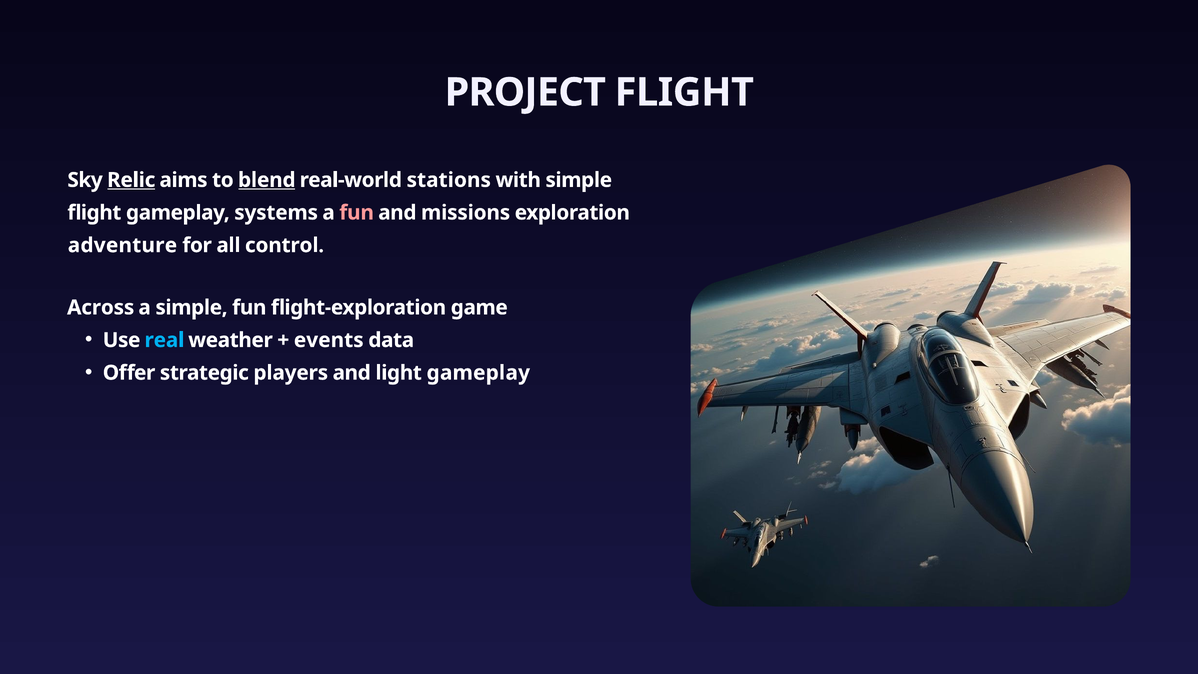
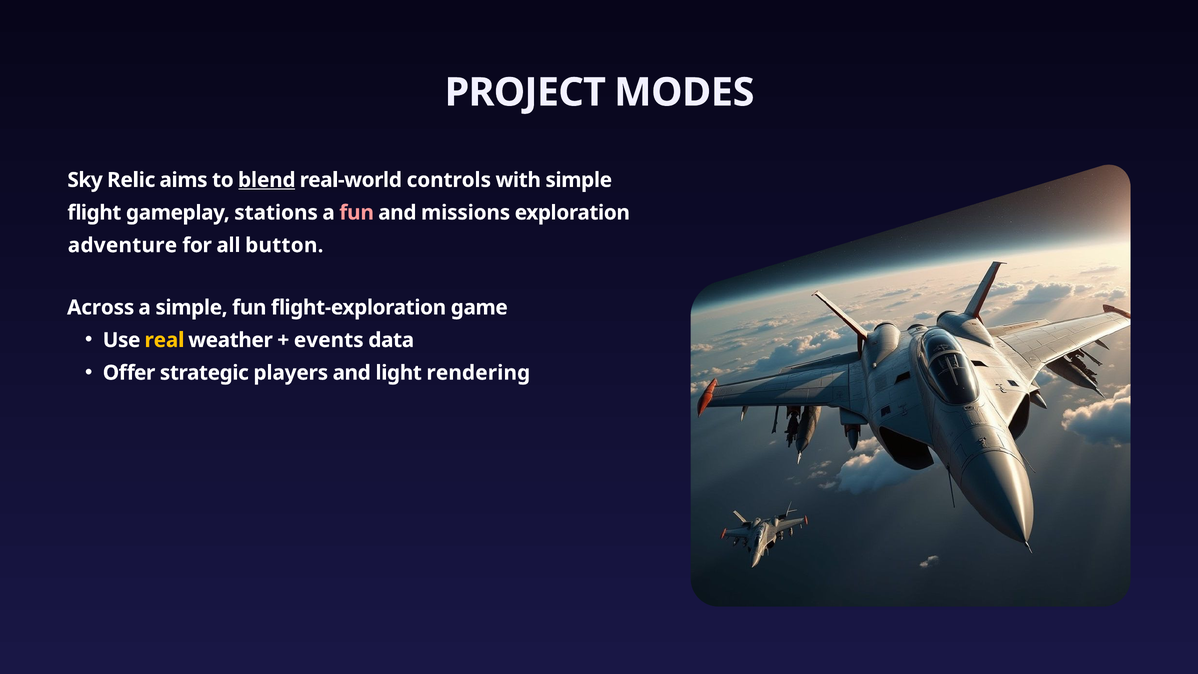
PROJECT FLIGHT: FLIGHT -> MODES
Relic underline: present -> none
stations: stations -> controls
systems: systems -> stations
control: control -> button
real colour: light blue -> yellow
light gameplay: gameplay -> rendering
